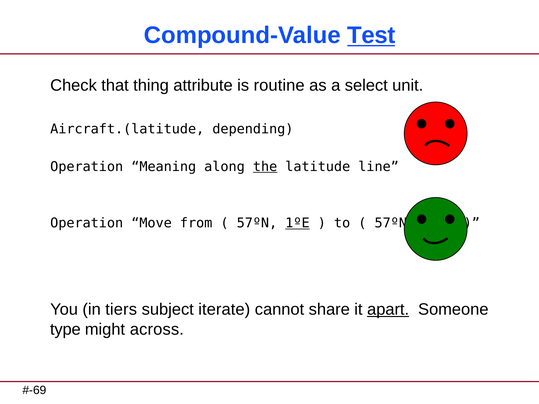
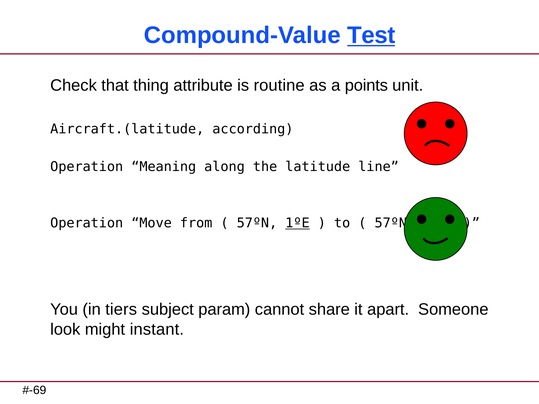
select: select -> points
depending: depending -> according
the underline: present -> none
iterate: iterate -> param
apart underline: present -> none
type: type -> look
across: across -> instant
